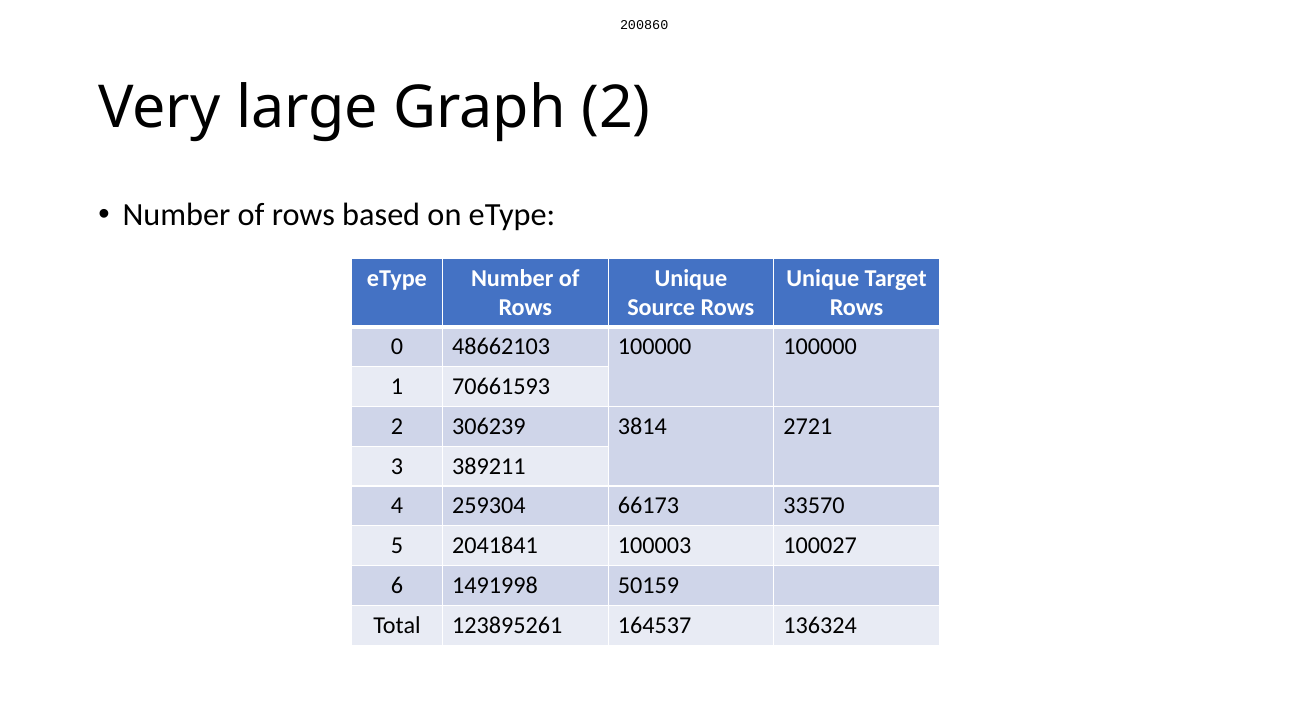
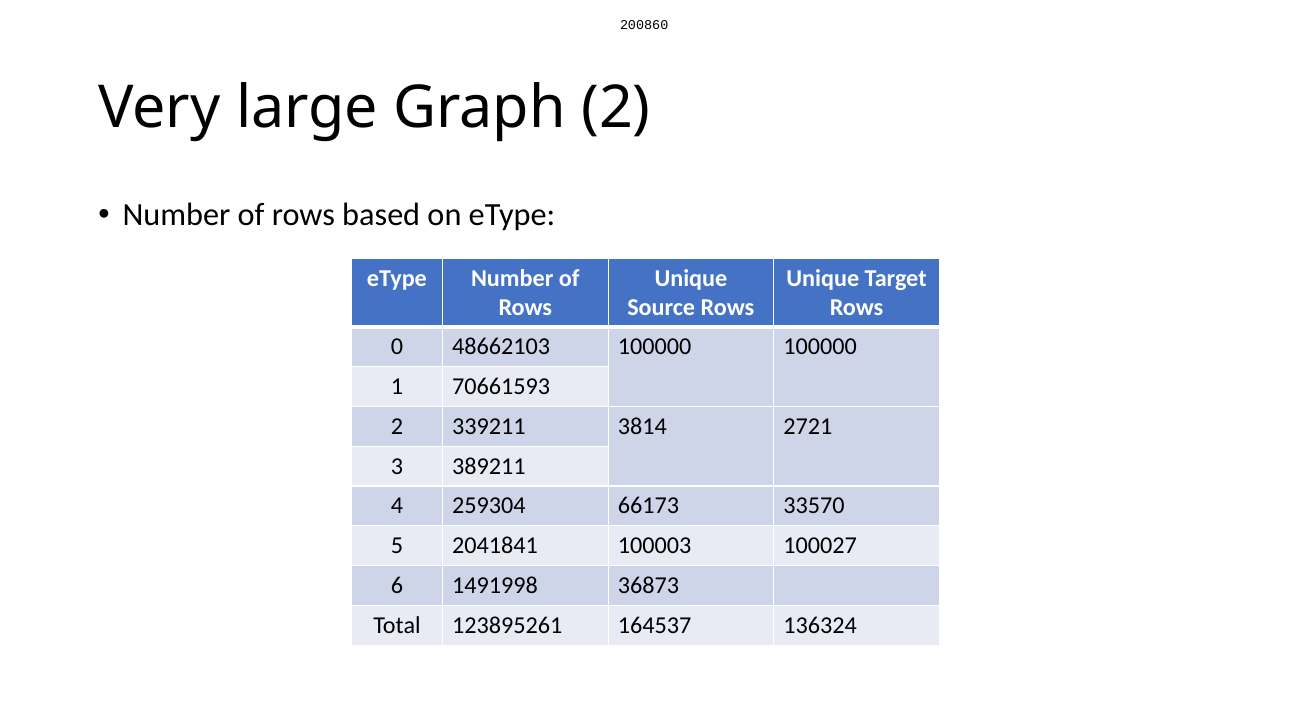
306239: 306239 -> 339211
50159: 50159 -> 36873
